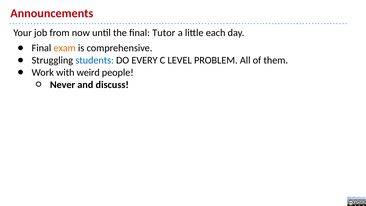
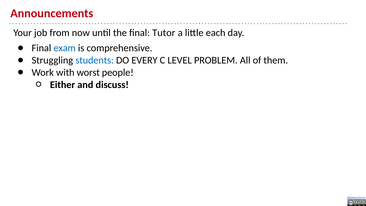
exam colour: orange -> blue
weird: weird -> worst
Never: Never -> Either
